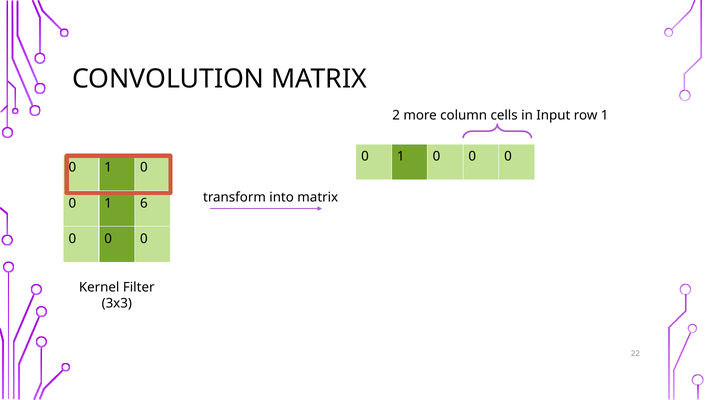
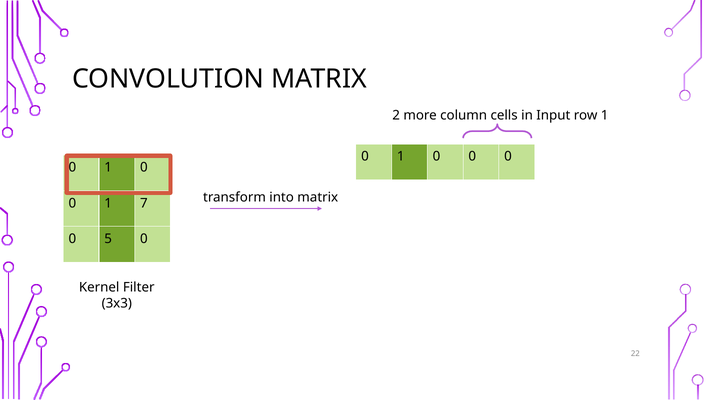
6: 6 -> 7
0 at (108, 239): 0 -> 5
